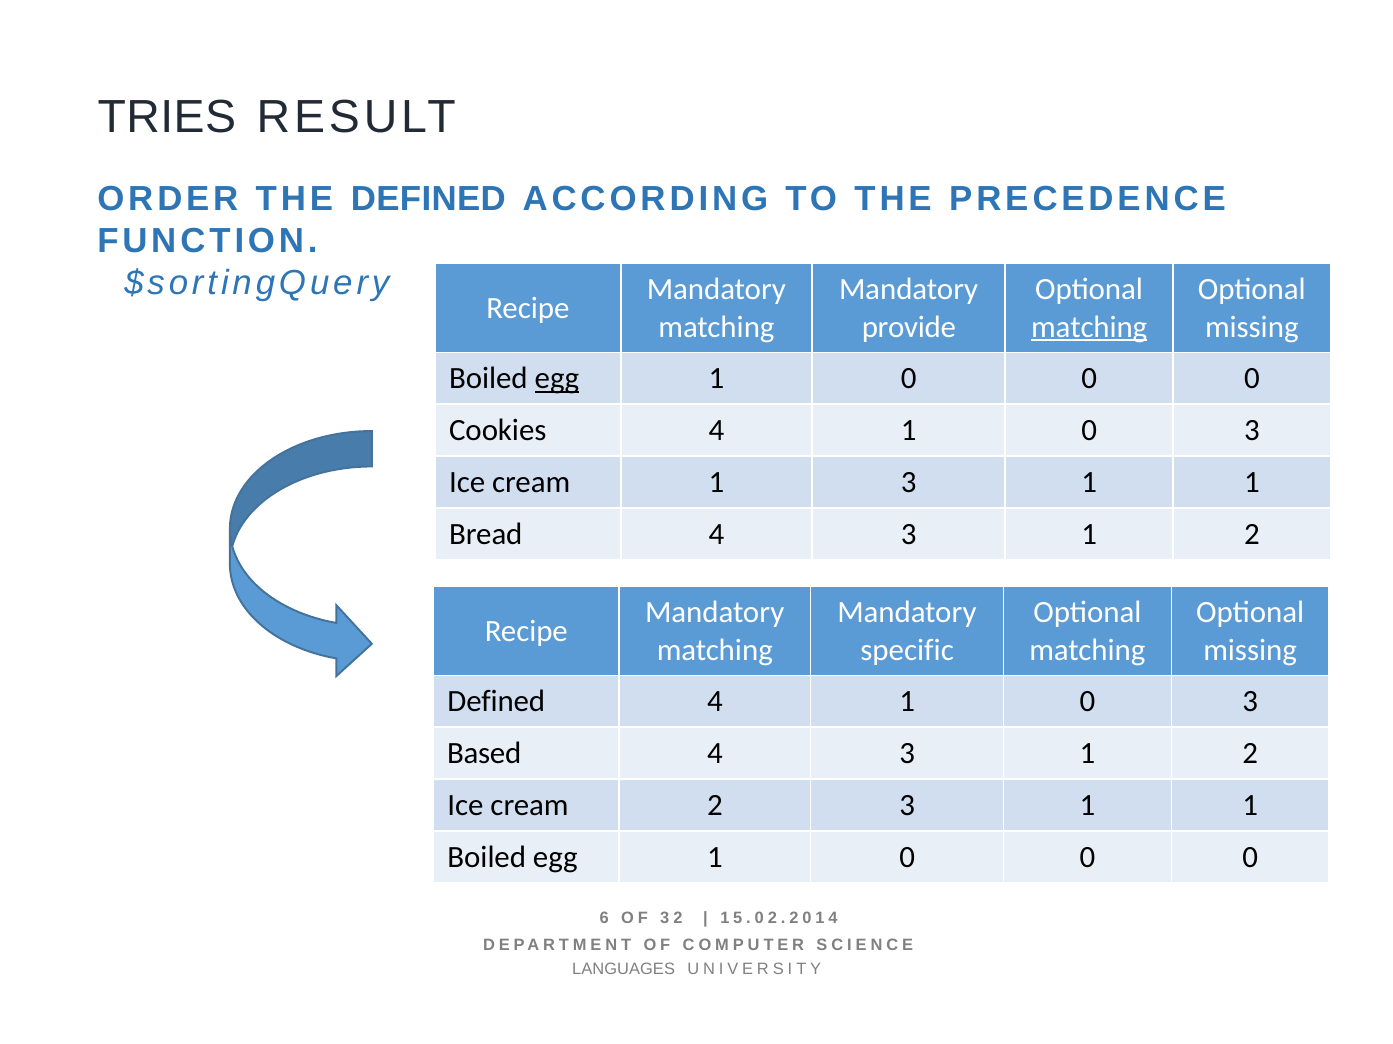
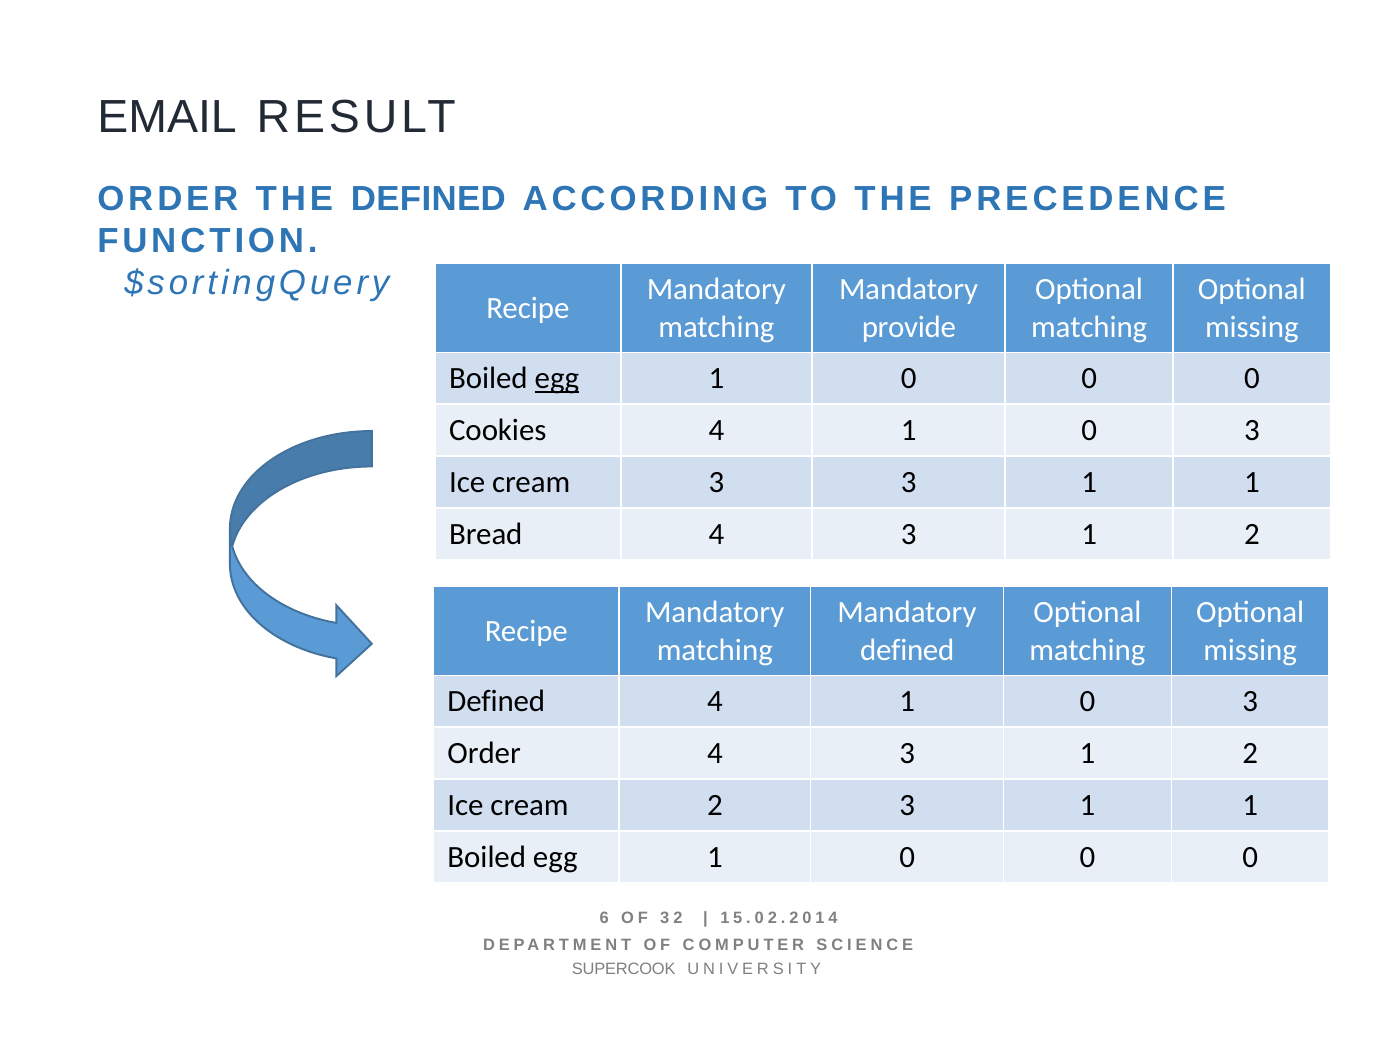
TRIES: TRIES -> EMAIL
matching at (1089, 327) underline: present -> none
cream 1: 1 -> 3
specific at (907, 650): specific -> defined
Based at (484, 754): Based -> Order
LANGUAGES: LANGUAGES -> SUPERCOOK
